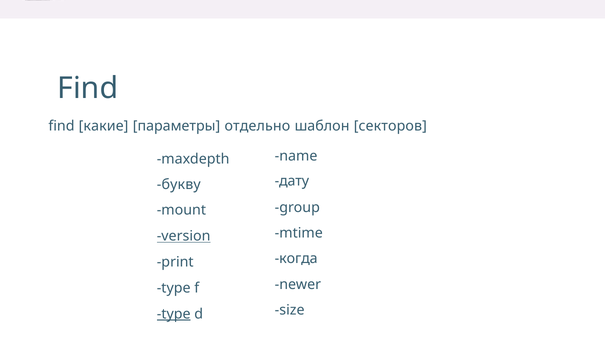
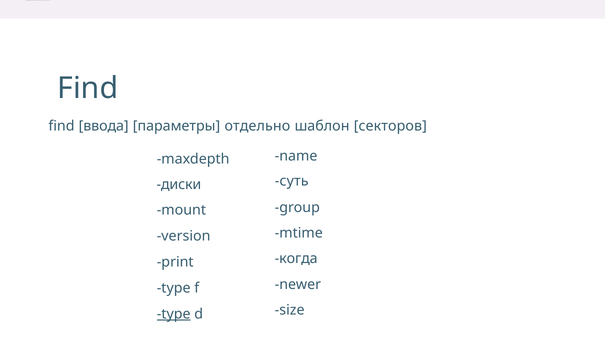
какие: какие -> ввода
дату: дату -> суть
букву: букву -> диски
version underline: present -> none
